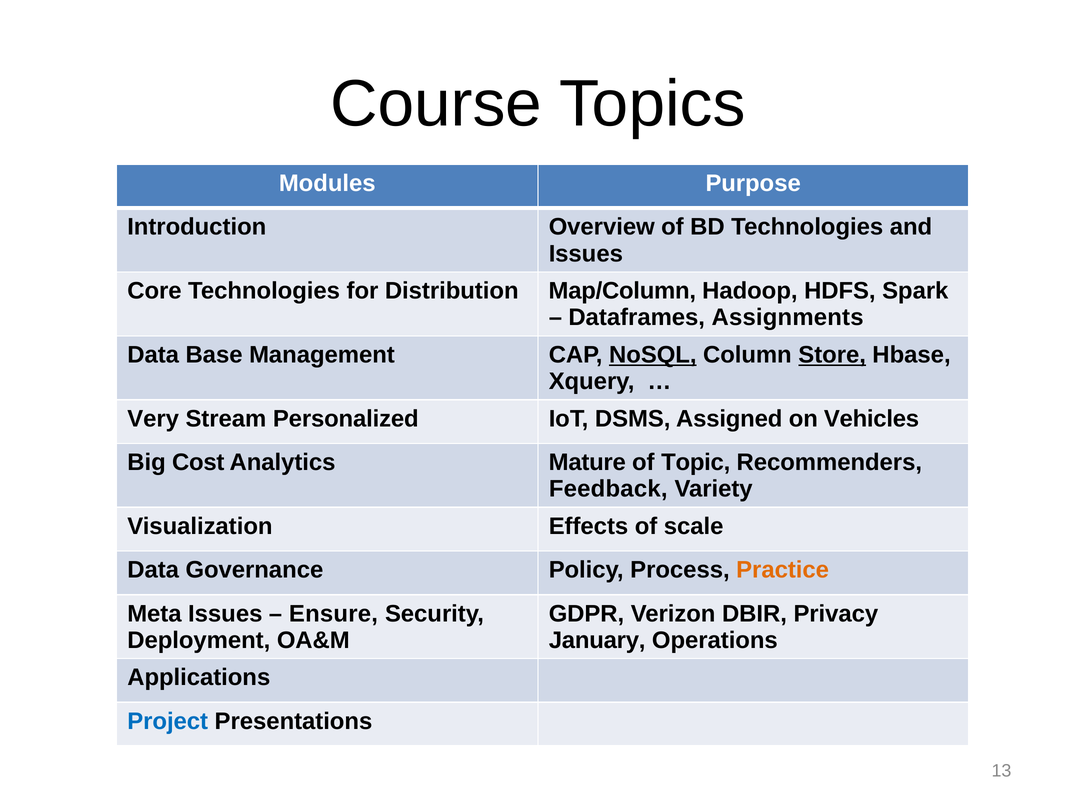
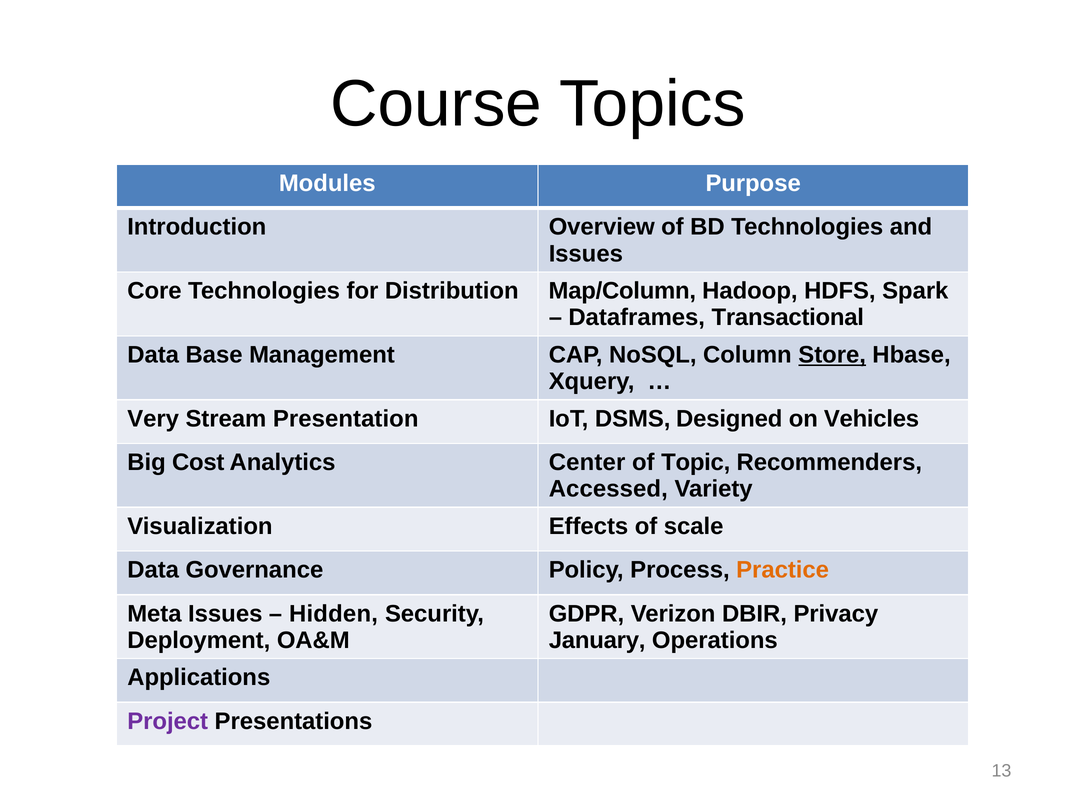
Assignments: Assignments -> Transactional
NoSQL underline: present -> none
Personalized: Personalized -> Presentation
Assigned: Assigned -> Designed
Mature: Mature -> Center
Feedback: Feedback -> Accessed
Ensure: Ensure -> Hidden
Project colour: blue -> purple
